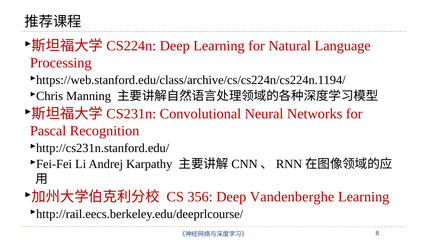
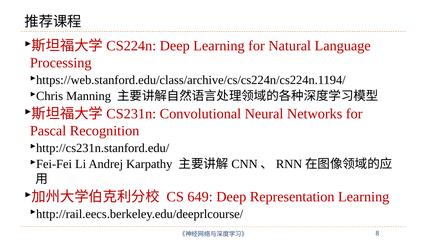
356: 356 -> 649
Vandenberghe: Vandenberghe -> Representation
